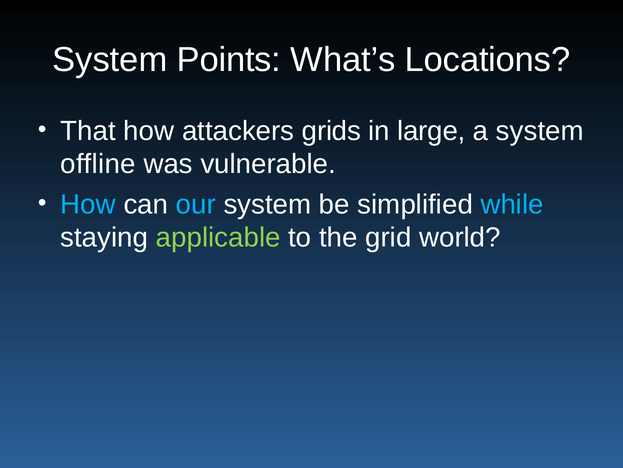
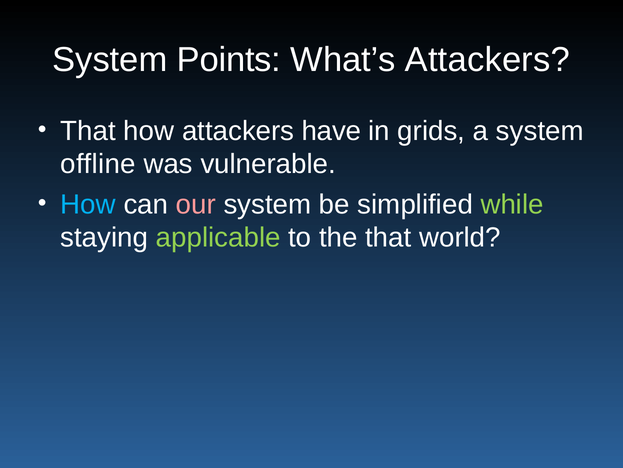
What’s Locations: Locations -> Attackers
grids: grids -> have
large: large -> grids
our colour: light blue -> pink
while colour: light blue -> light green
the grid: grid -> that
